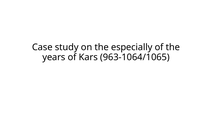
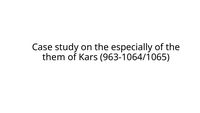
years: years -> them
